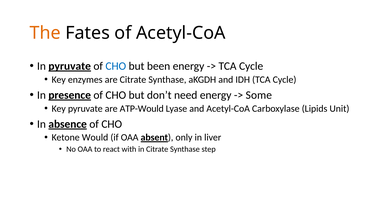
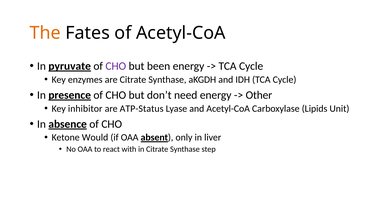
CHO at (116, 66) colour: blue -> purple
Some: Some -> Other
Key pyruvate: pyruvate -> inhibitor
ATP-Would: ATP-Would -> ATP-Status
